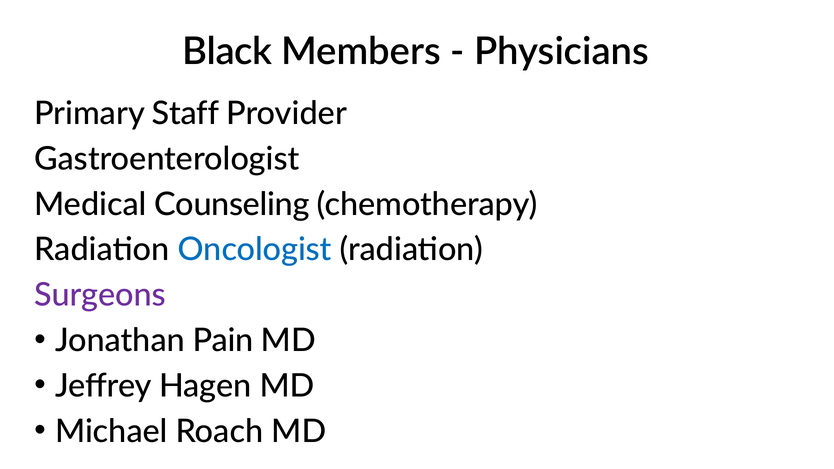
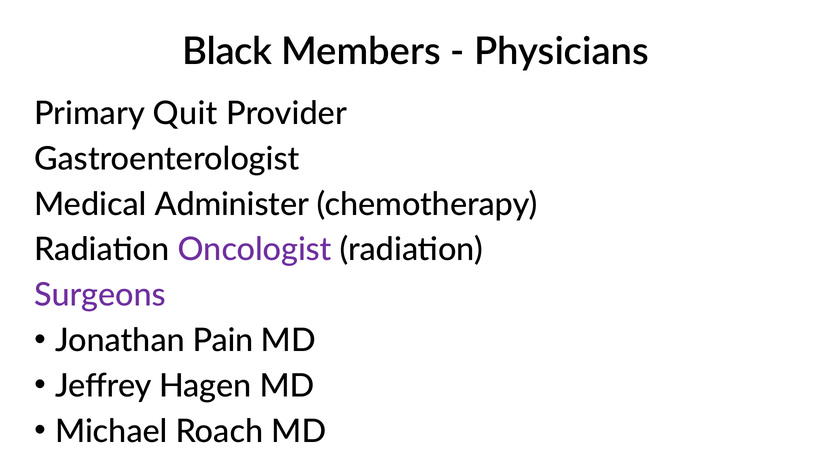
Staff: Staff -> Quit
Counseling: Counseling -> Administer
Oncologist colour: blue -> purple
